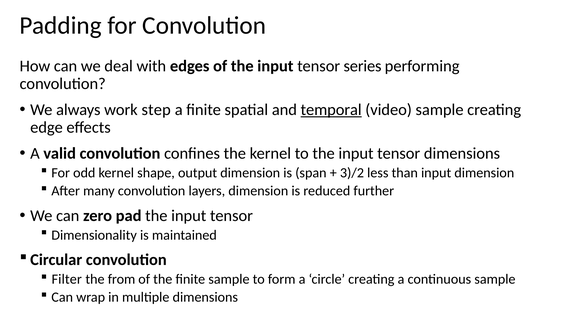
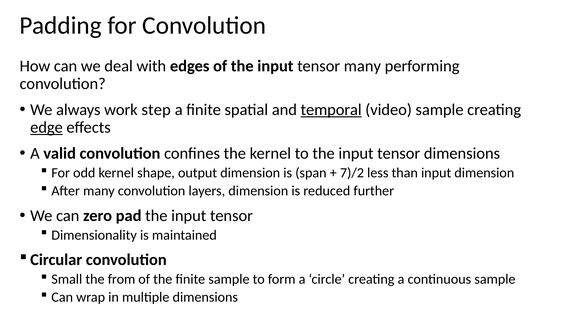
tensor series: series -> many
edge underline: none -> present
3)/2: 3)/2 -> 7)/2
Filter: Filter -> Small
